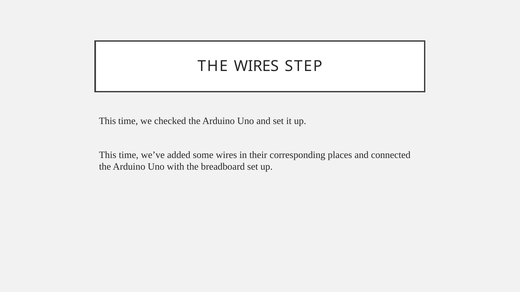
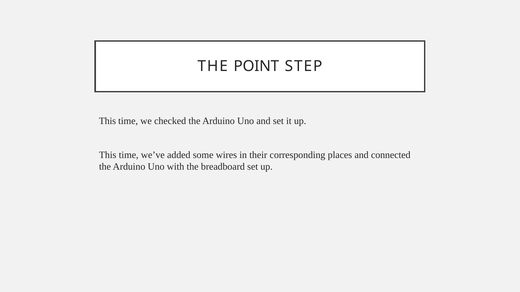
THE WIRES: WIRES -> POINT
